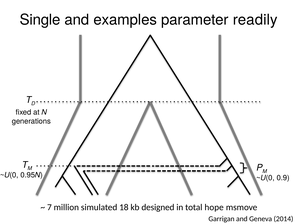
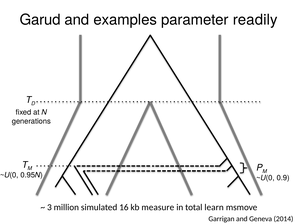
Single: Single -> Garud
7: 7 -> 3
18: 18 -> 16
designed: designed -> measure
hope: hope -> learn
